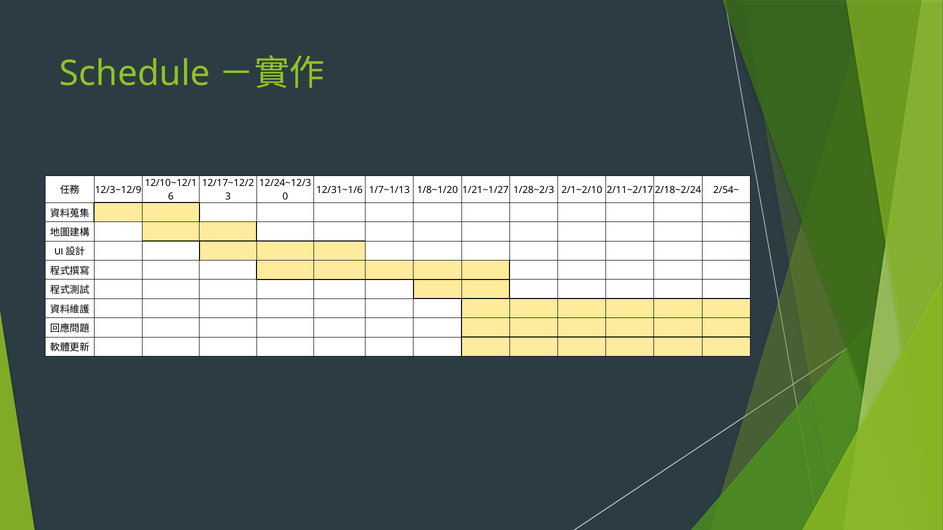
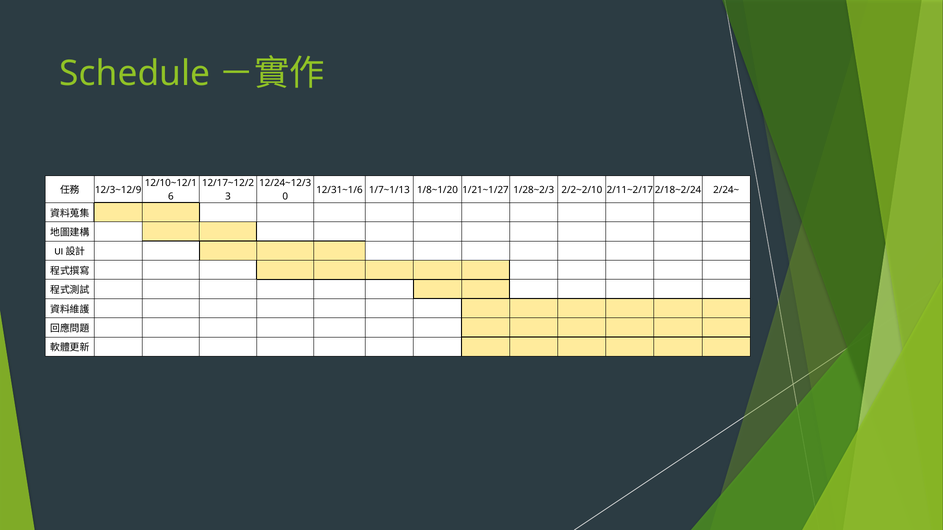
2/1~2/10: 2/1~2/10 -> 2/2~2/10
2/54~: 2/54~ -> 2/24~
